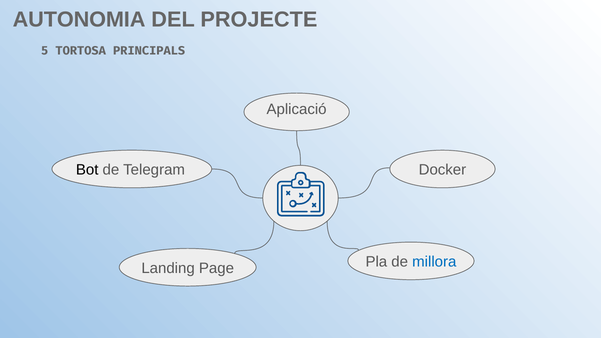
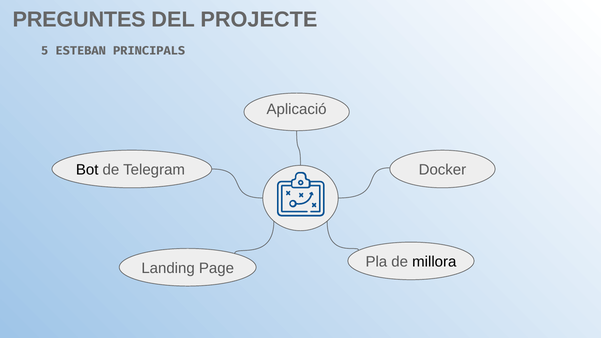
AUTONOMIA: AUTONOMIA -> PREGUNTES
TORTOSA: TORTOSA -> ESTEBAN
millora colour: blue -> black
